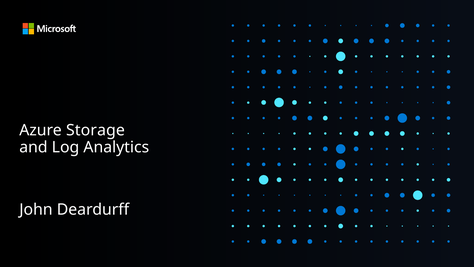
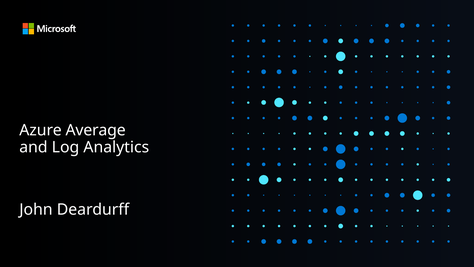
Storage: Storage -> Average
